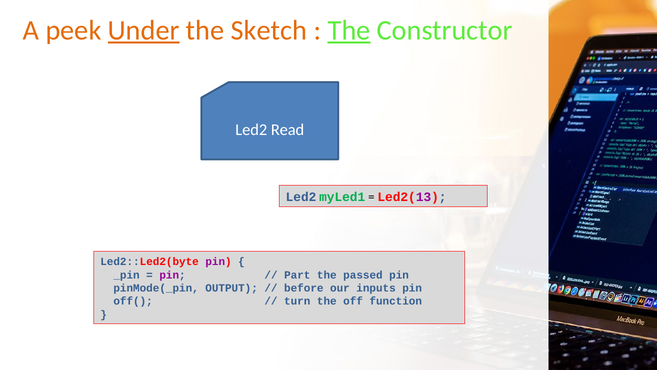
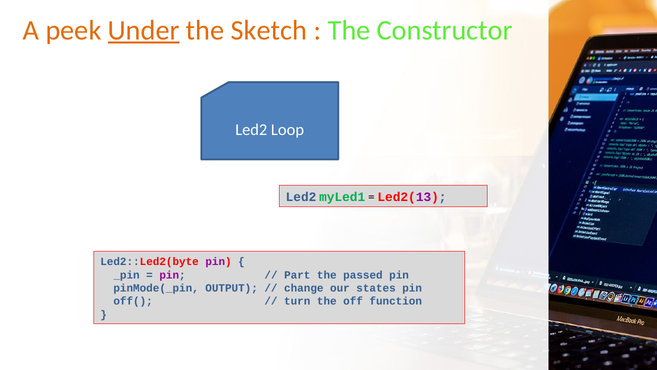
The at (349, 30) underline: present -> none
Read: Read -> Loop
before: before -> change
inputs: inputs -> states
